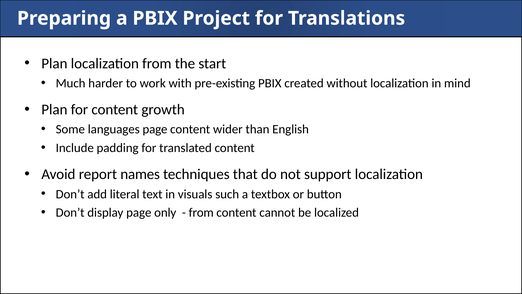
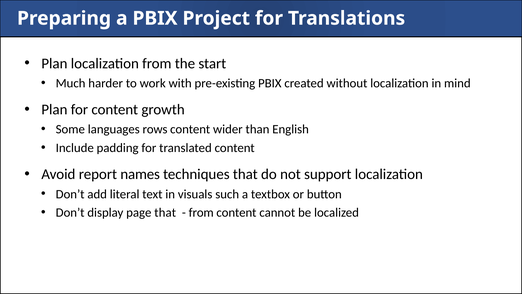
languages page: page -> rows
page only: only -> that
